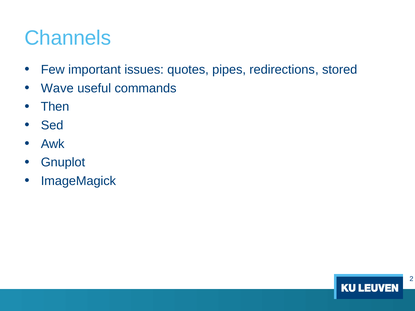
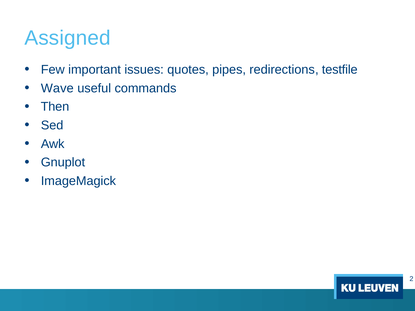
Channels: Channels -> Assigned
stored: stored -> testfile
